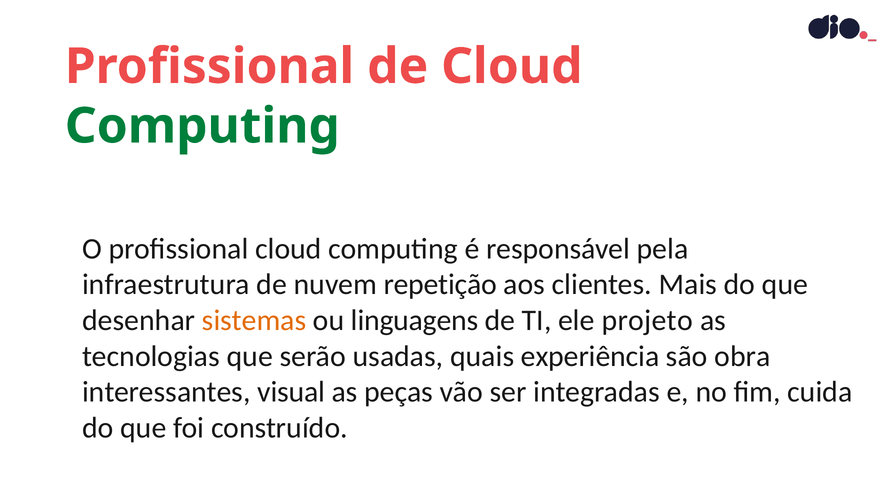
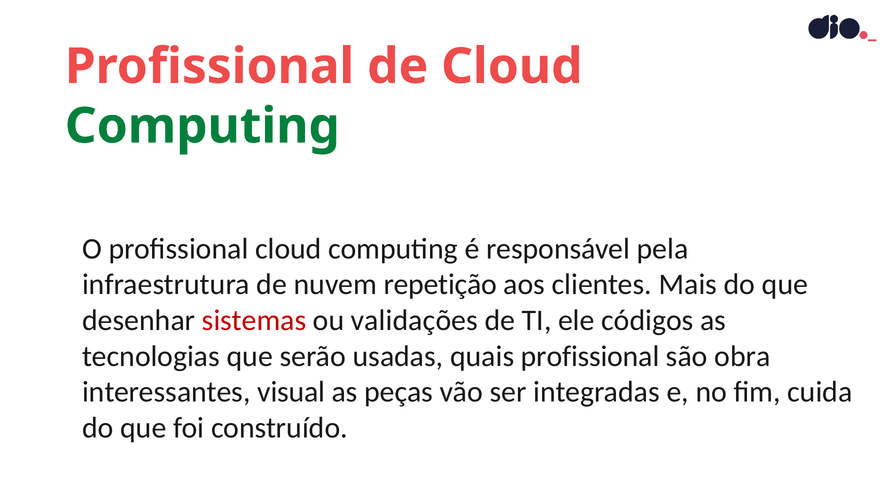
sistemas colour: orange -> red
linguagens: linguagens -> validações
projeto: projeto -> códigos
quais experiência: experiência -> profissional
